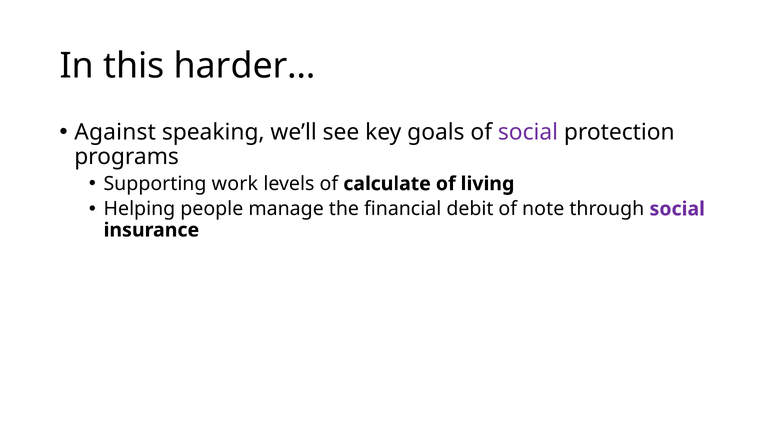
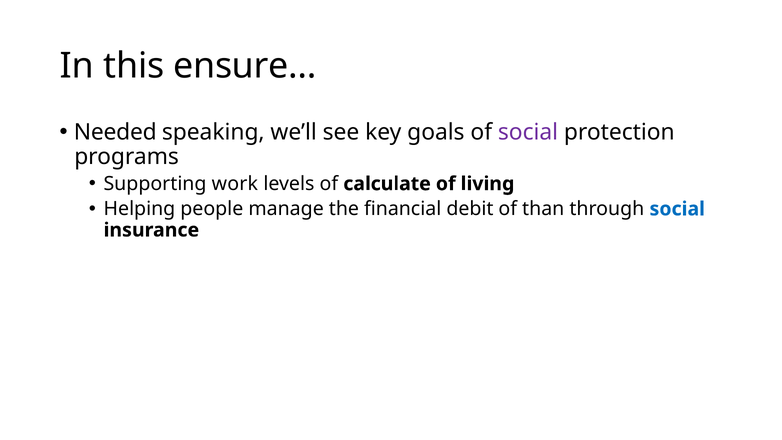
harder…: harder… -> ensure…
Against: Against -> Needed
note: note -> than
social at (677, 209) colour: purple -> blue
